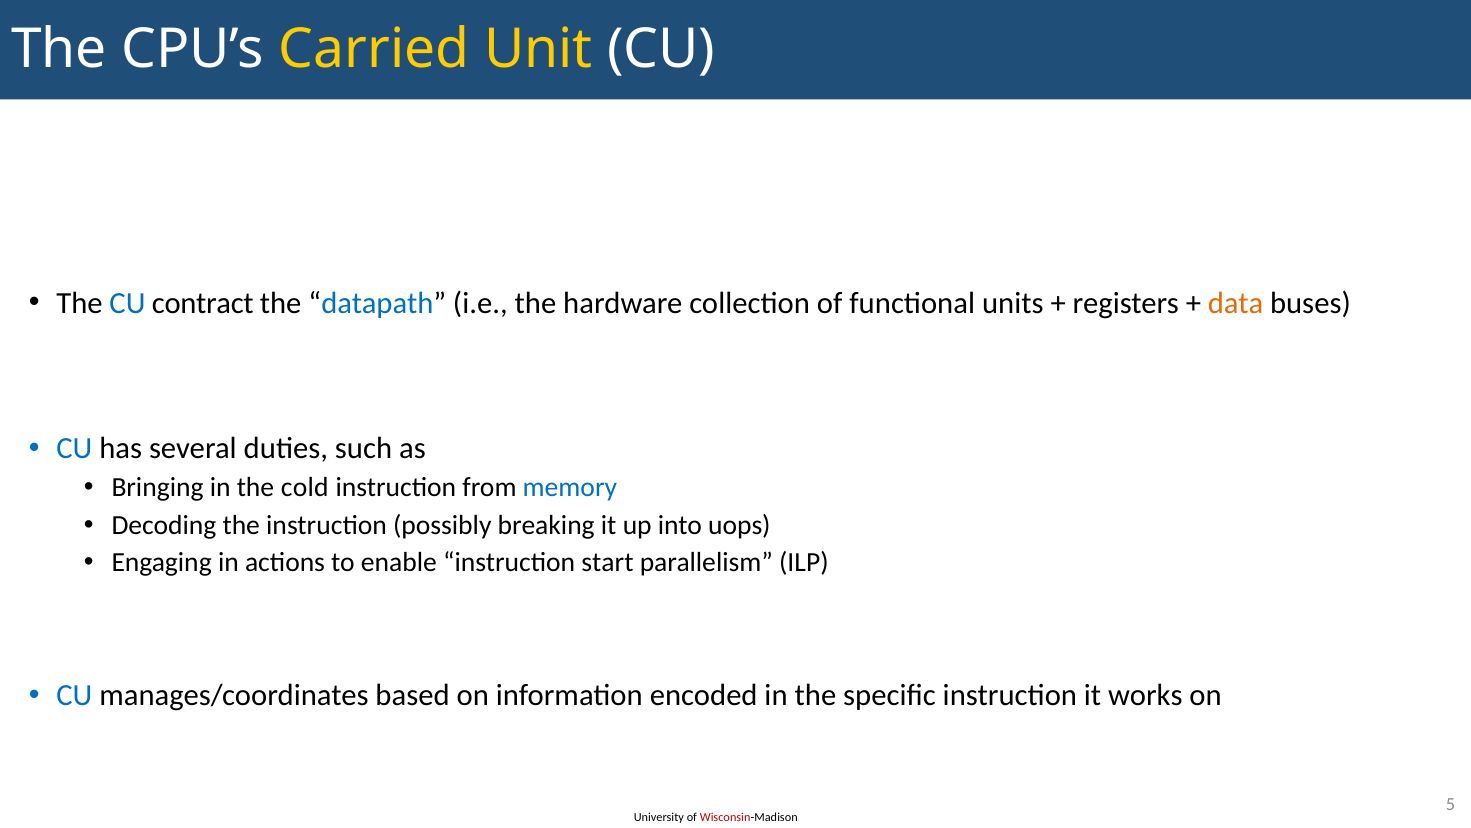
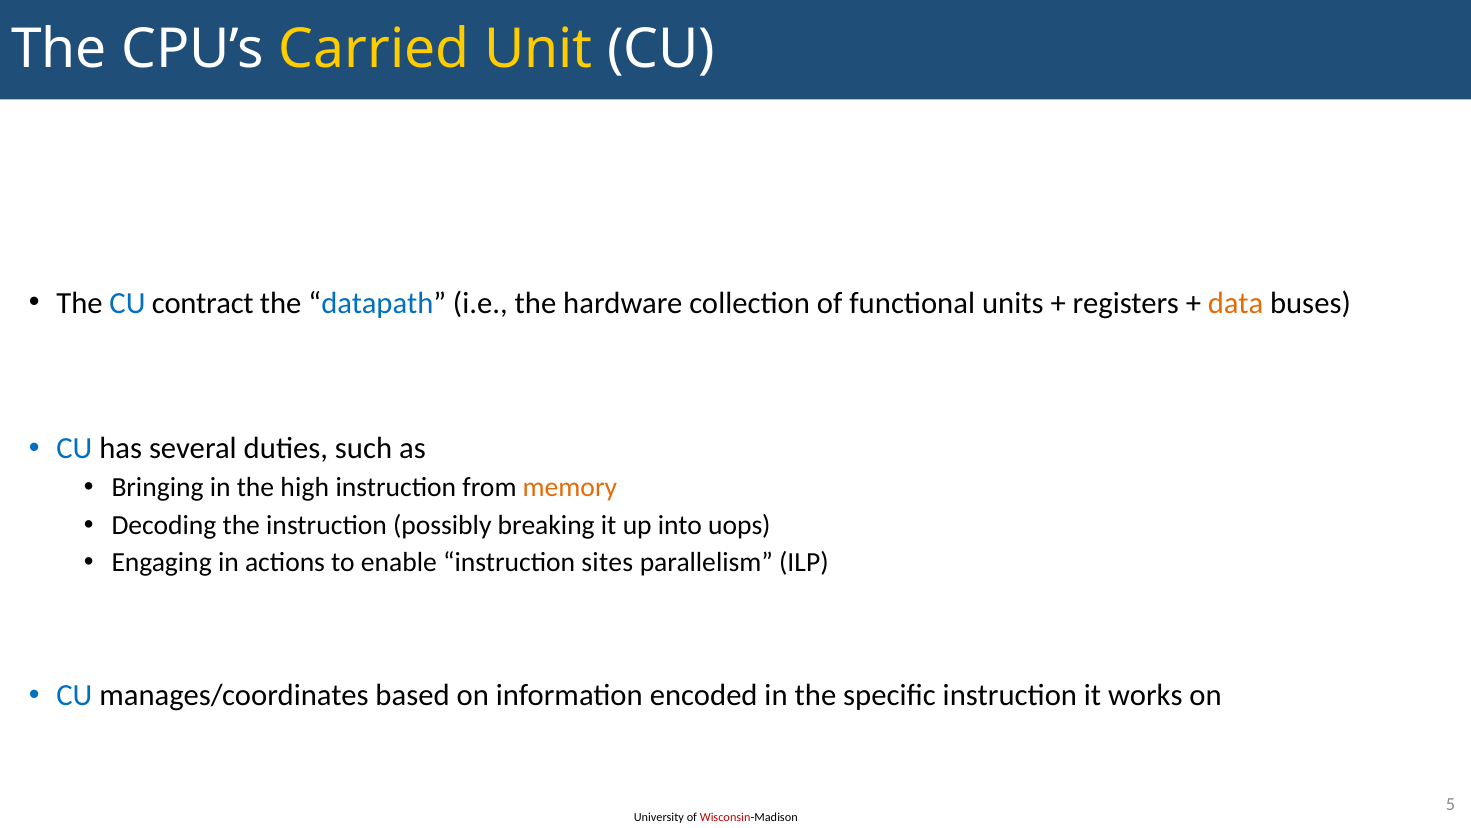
cold: cold -> high
memory colour: blue -> orange
start: start -> sites
